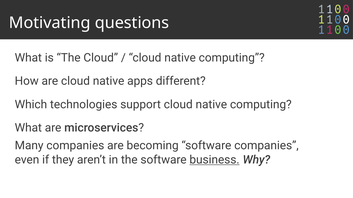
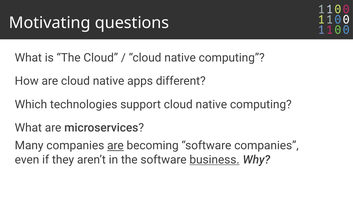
are at (115, 146) underline: none -> present
